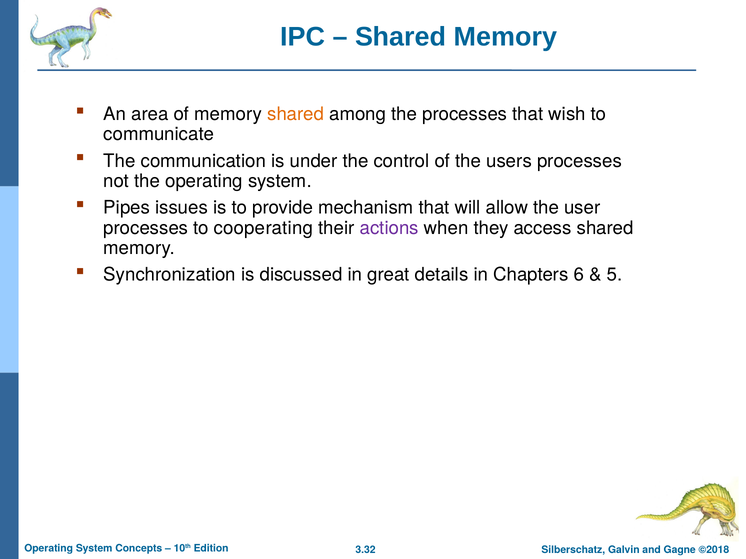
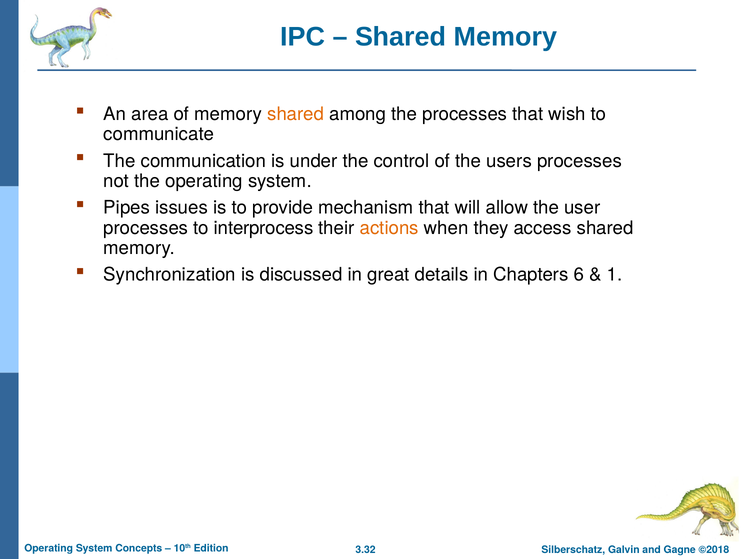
cooperating: cooperating -> interprocess
actions colour: purple -> orange
5: 5 -> 1
